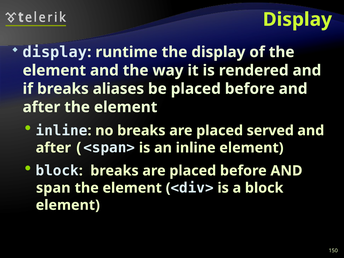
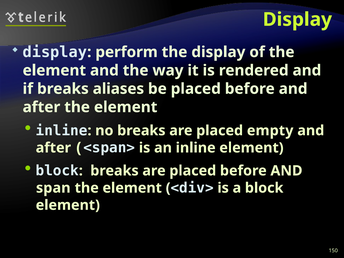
runtime: runtime -> perform
served: served -> empty
